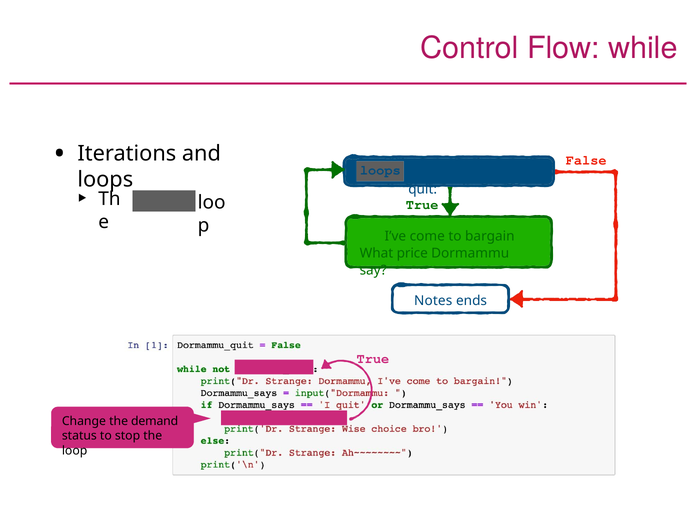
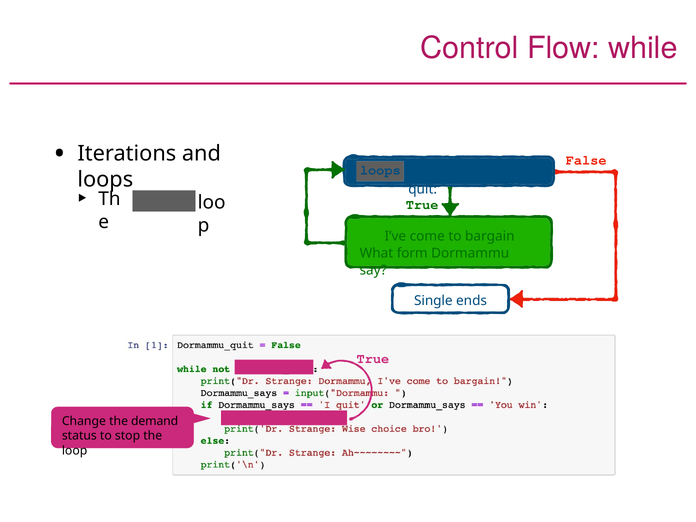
price: price -> form
Notes: Notes -> Single
